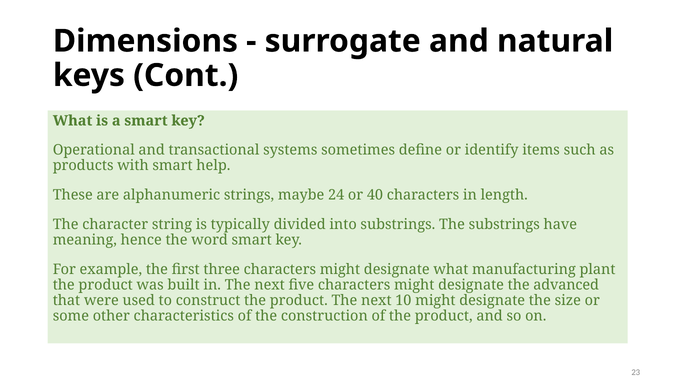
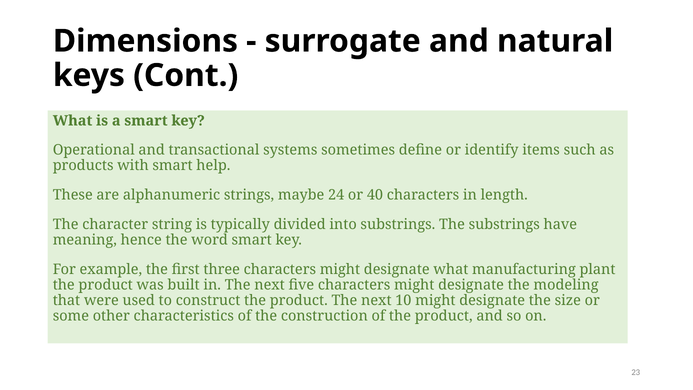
advanced: advanced -> modeling
